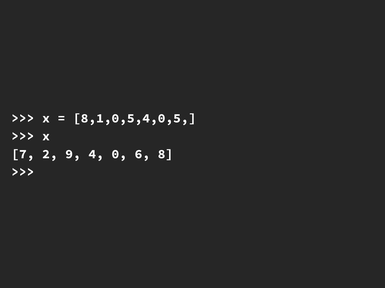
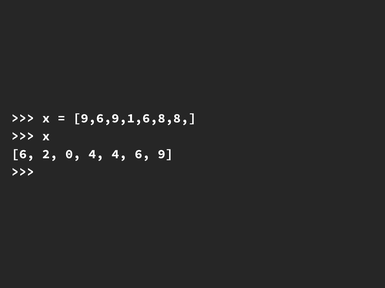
8,1,0,5,4,0,5: 8,1,0,5,4,0,5 -> 9,6,9,1,6,8,8
7 at (23, 154): 7 -> 6
9: 9 -> 0
4 0: 0 -> 4
8: 8 -> 9
